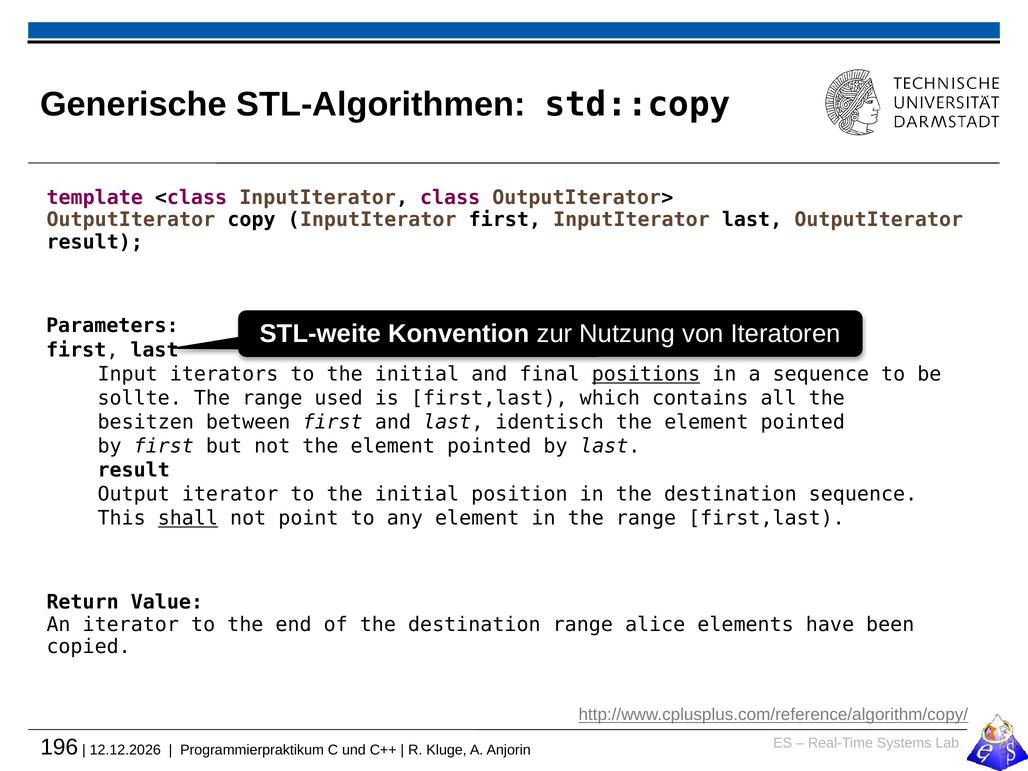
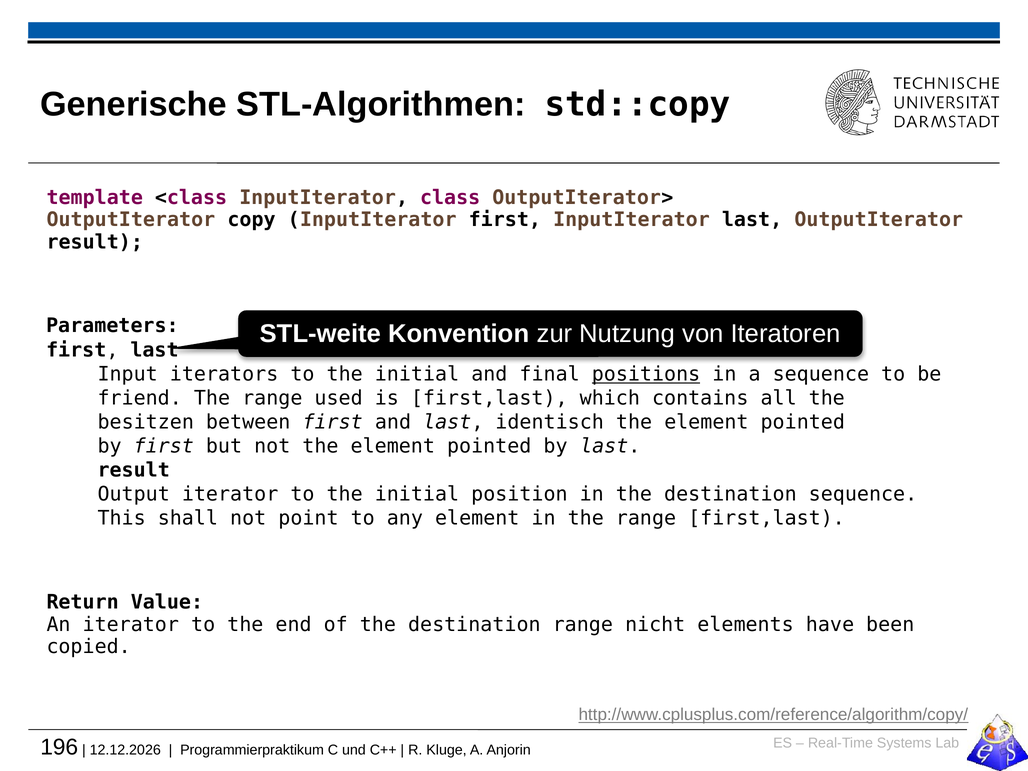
sollte: sollte -> friend
shall underline: present -> none
alice: alice -> nicht
